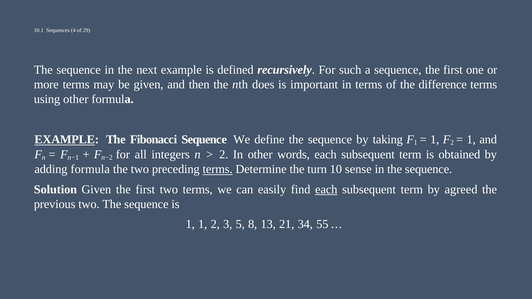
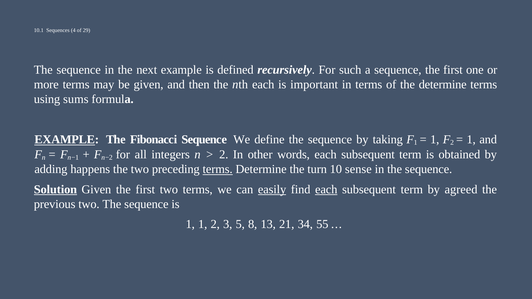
nth does: does -> each
the difference: difference -> determine
using other: other -> sums
adding formula: formula -> happens
Solution underline: none -> present
easily underline: none -> present
